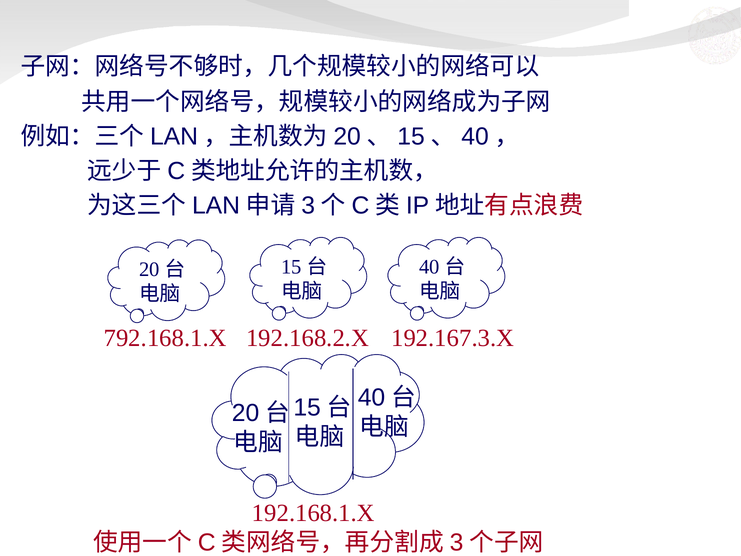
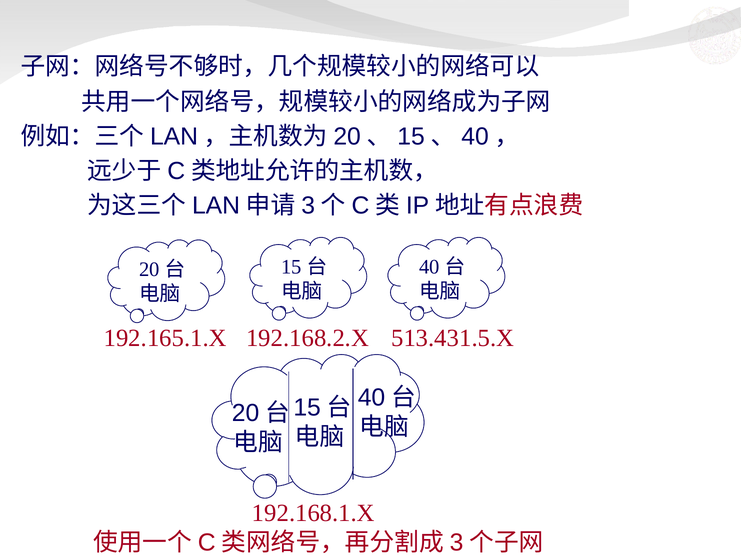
792.168.1.X: 792.168.1.X -> 192.165.1.X
192.167.3.X: 192.167.3.X -> 513.431.5.X
